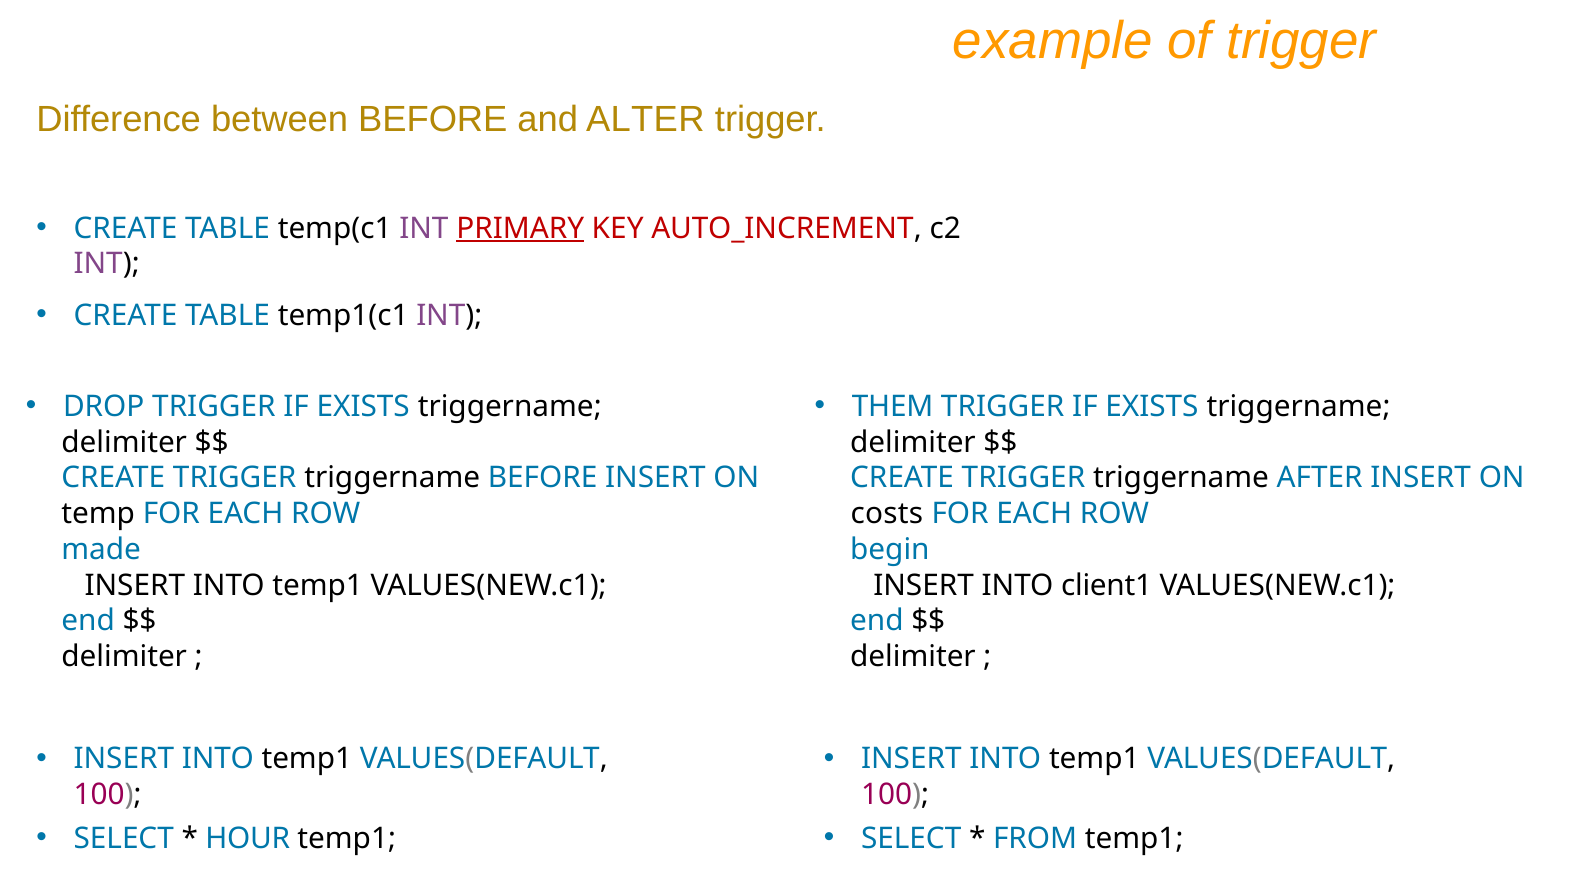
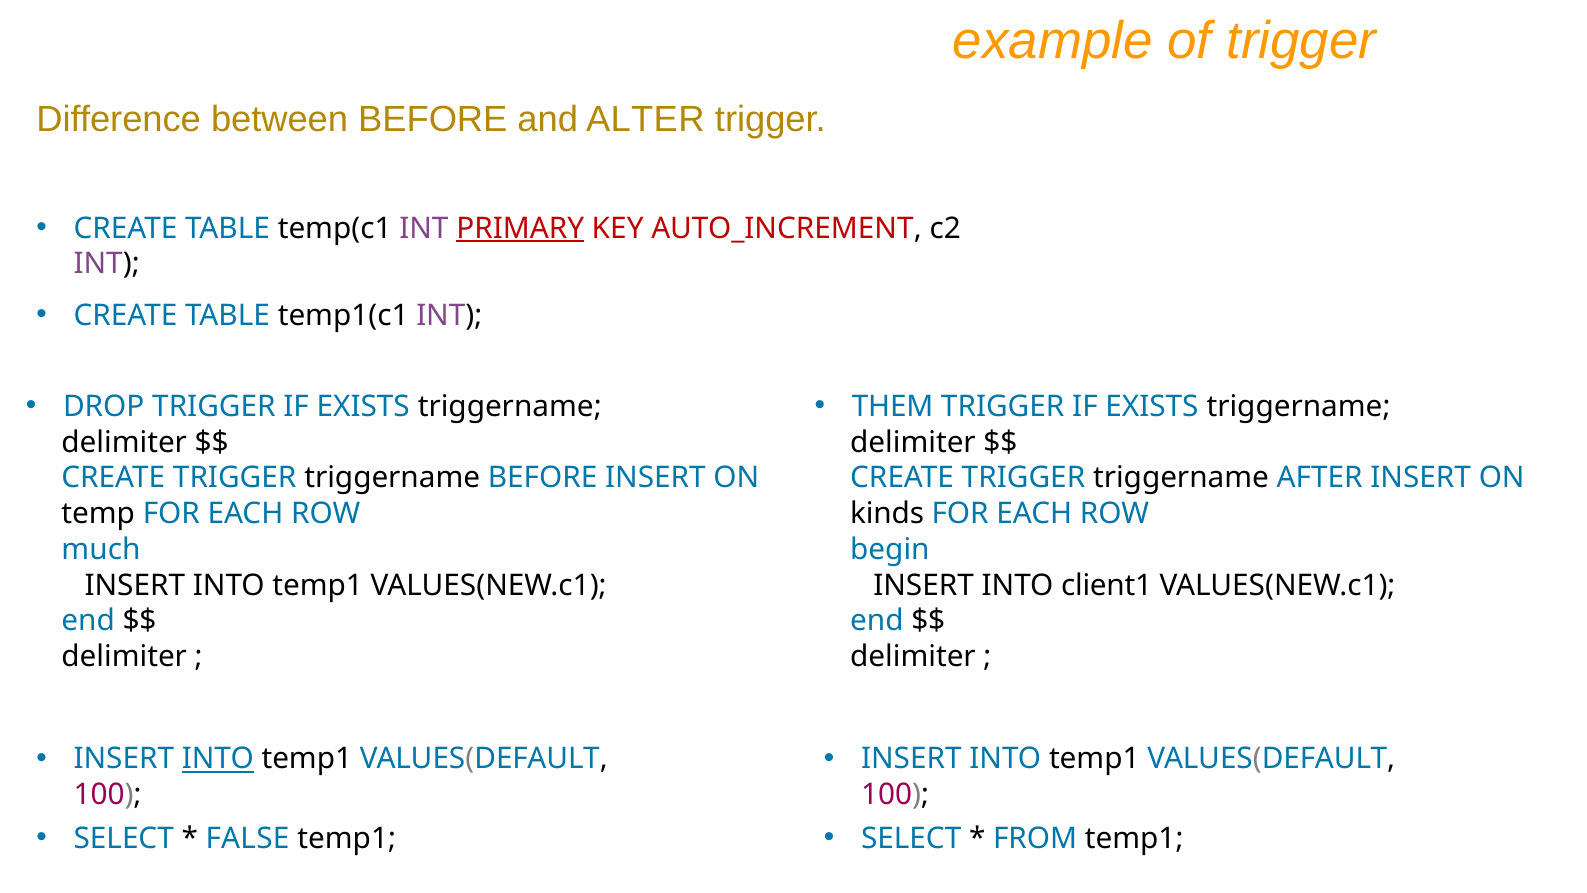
costs: costs -> kinds
made: made -> much
INTO at (218, 759) underline: none -> present
HOUR: HOUR -> FALSE
